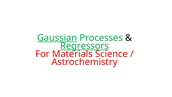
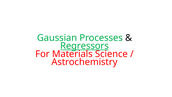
Gaussian underline: present -> none
